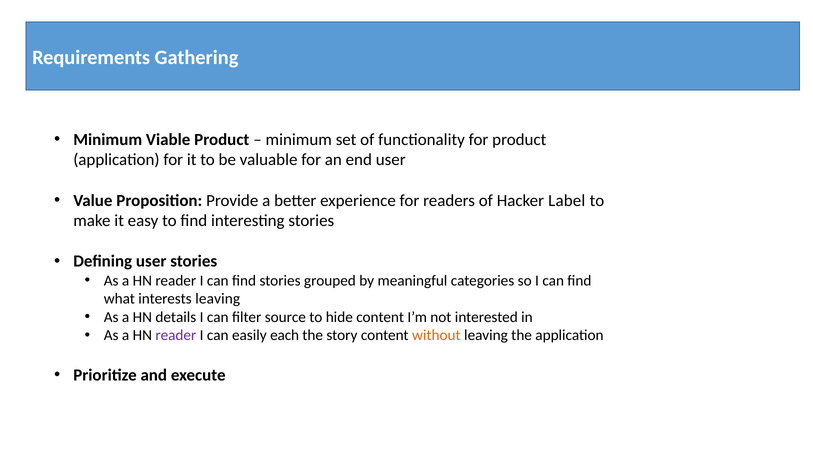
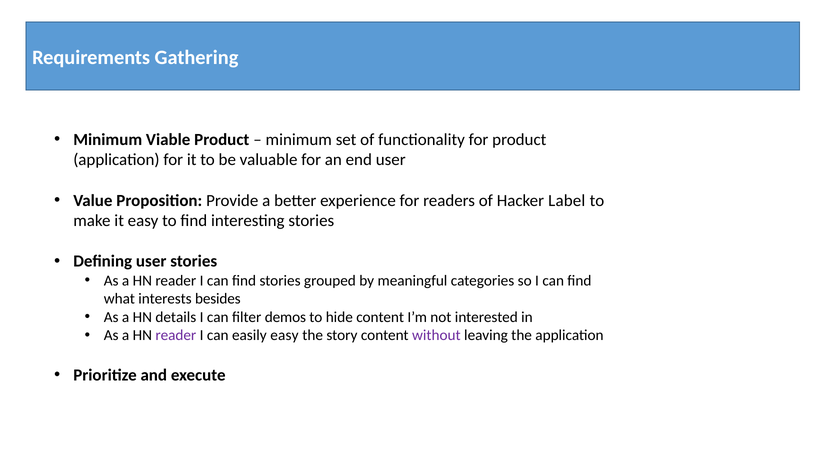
interests leaving: leaving -> besides
source: source -> demos
easily each: each -> easy
without colour: orange -> purple
